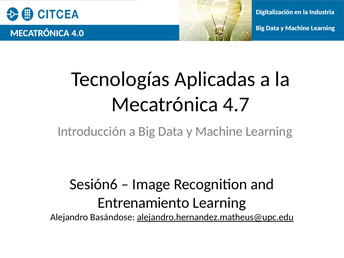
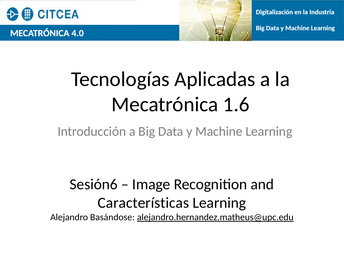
4.7: 4.7 -> 1.6
Entrenamiento: Entrenamiento -> Características
